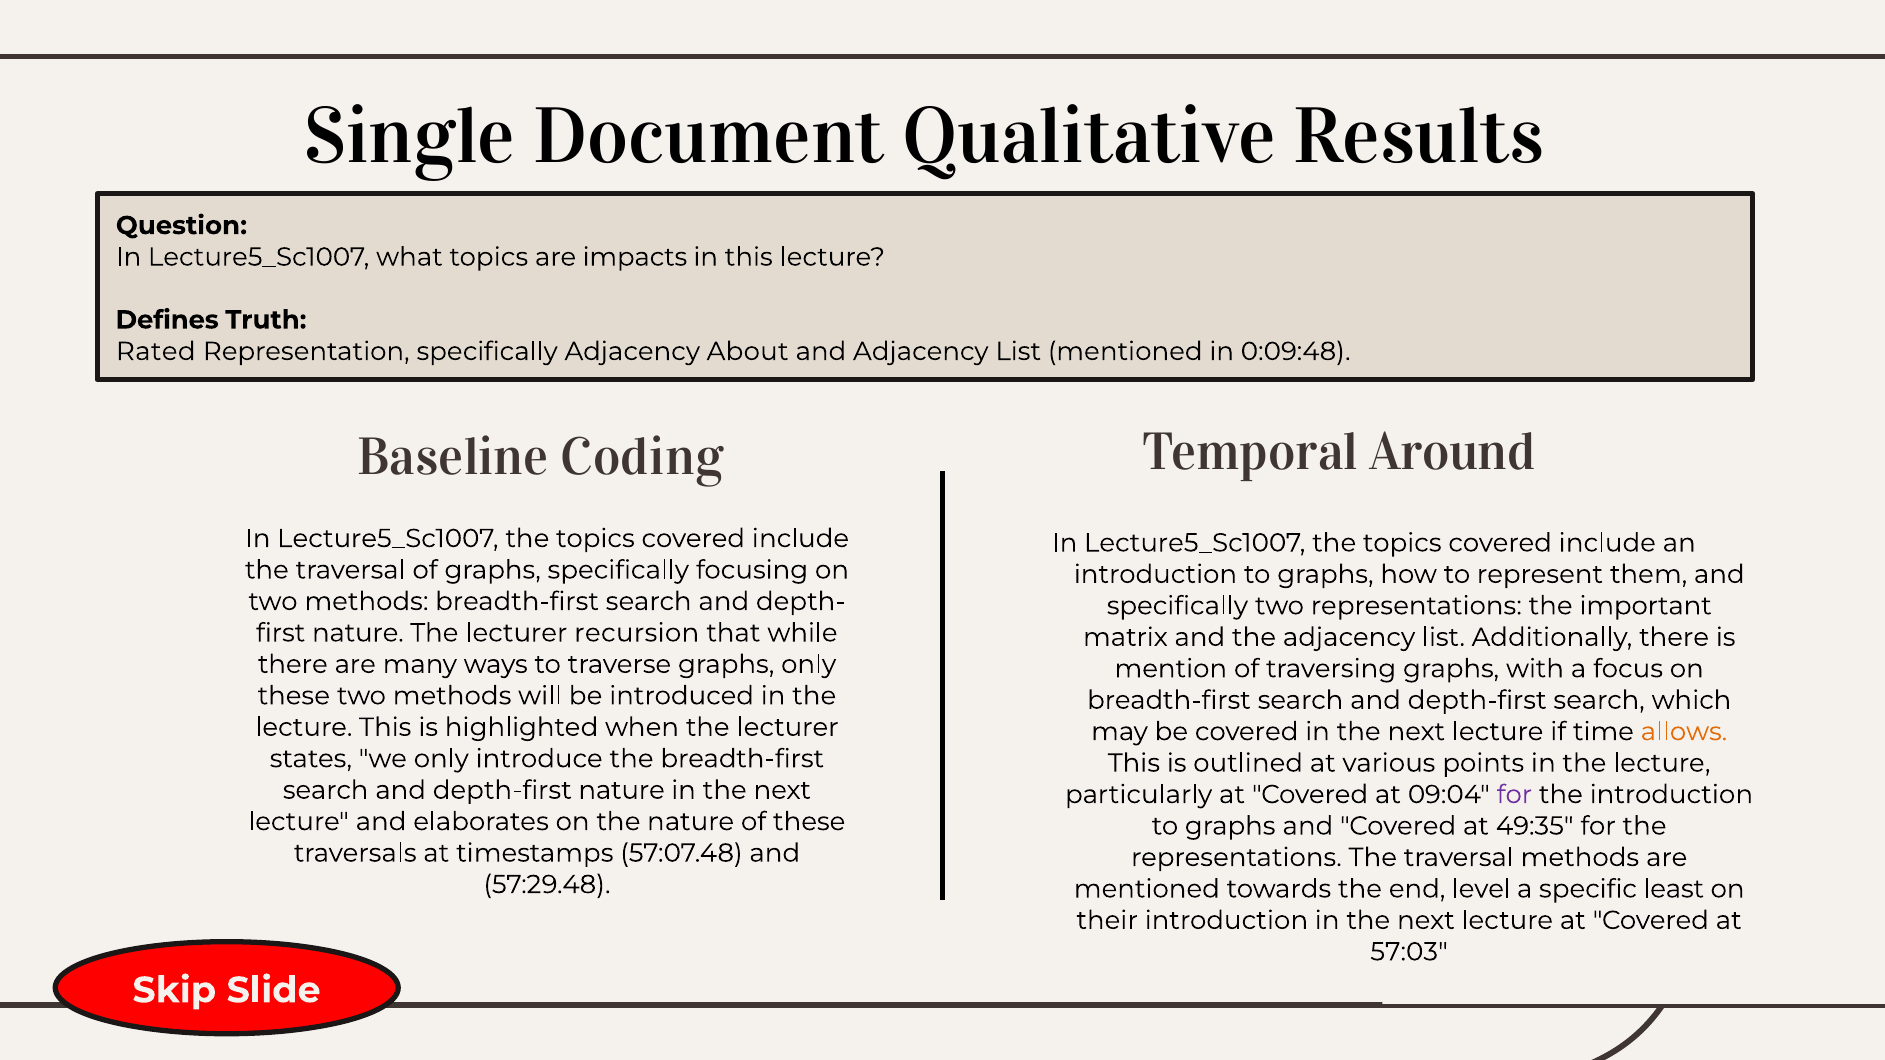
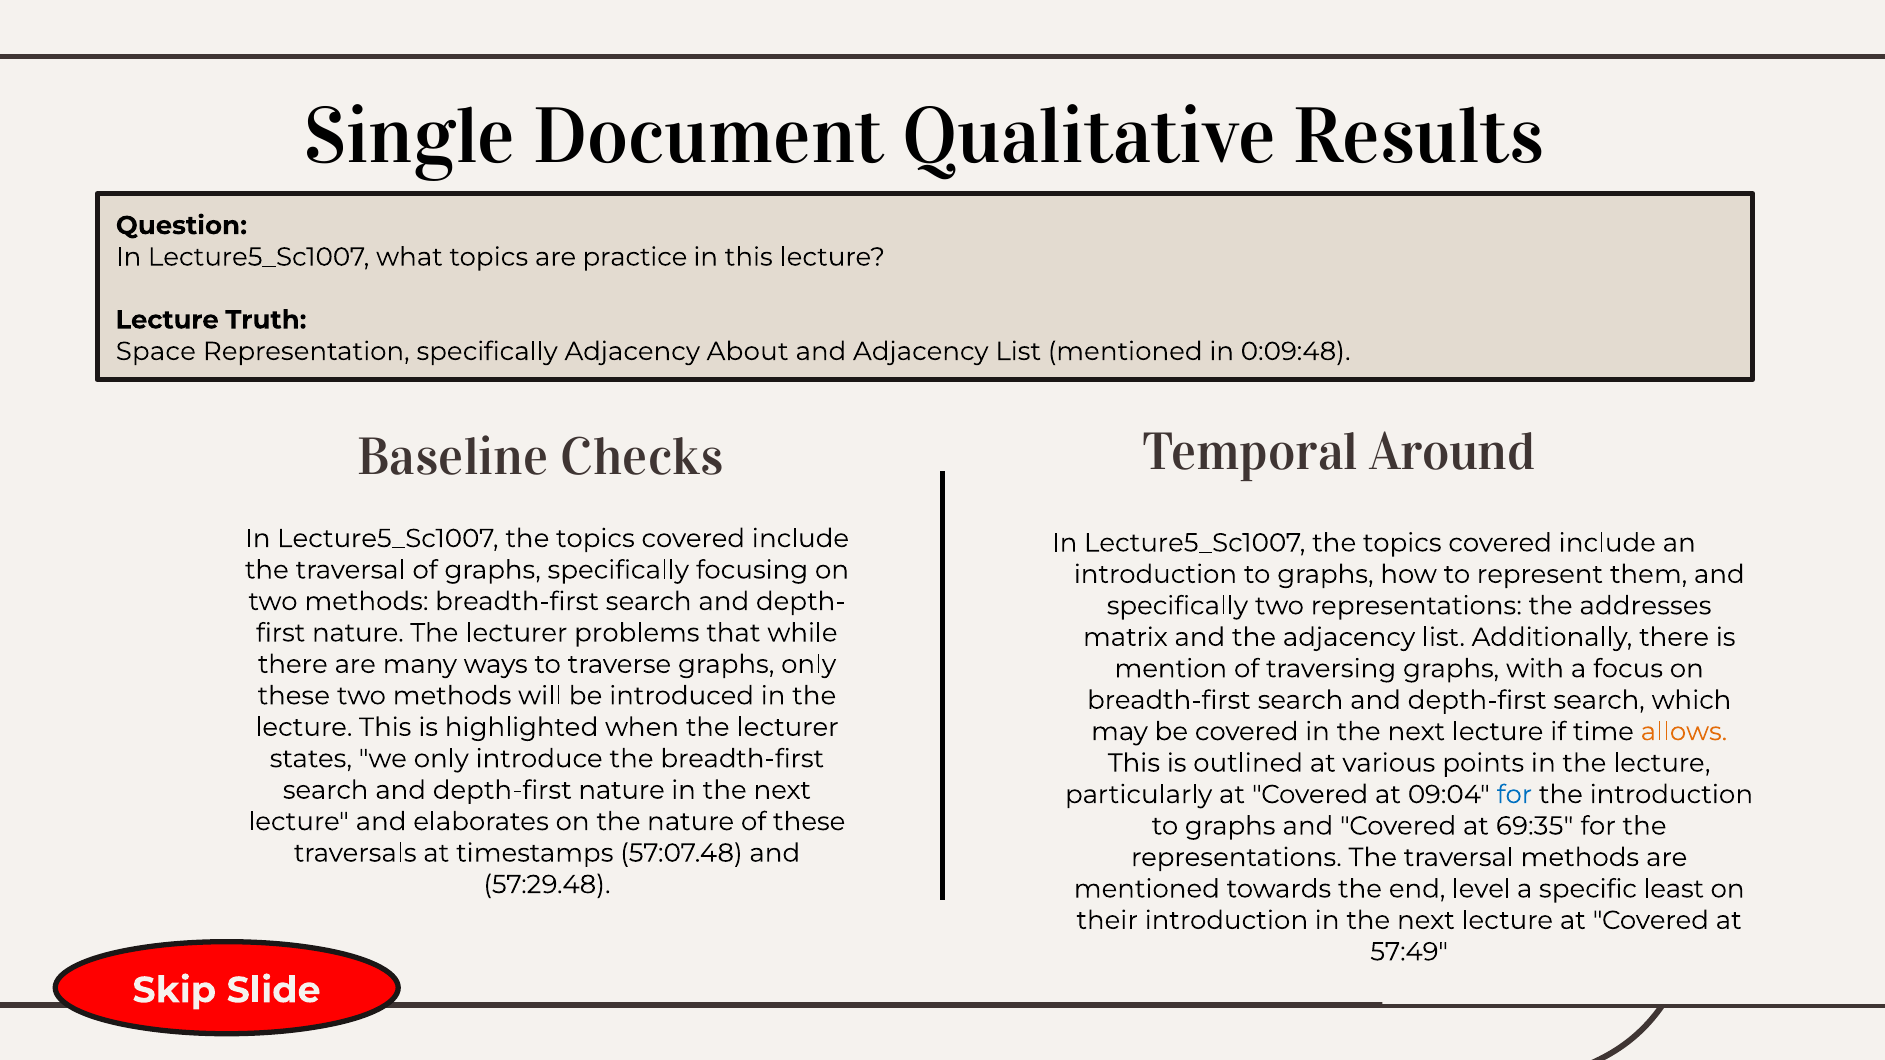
impacts: impacts -> practice
Defines at (167, 320): Defines -> Lecture
Rated: Rated -> Space
Coding: Coding -> Checks
important: important -> addresses
recursion: recursion -> problems
for at (1514, 795) colour: purple -> blue
49:35: 49:35 -> 69:35
57:03: 57:03 -> 57:49
